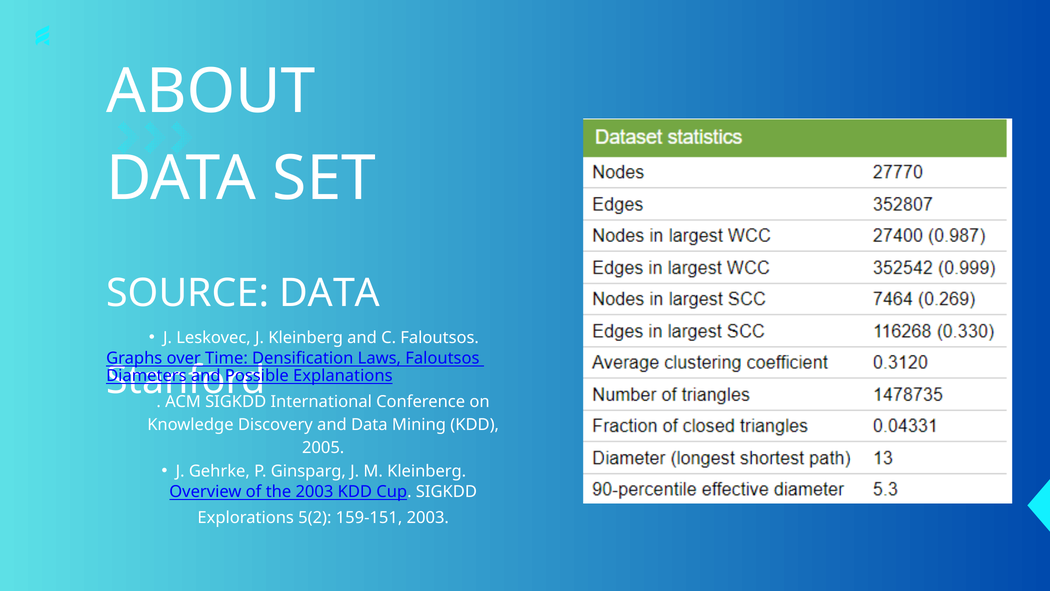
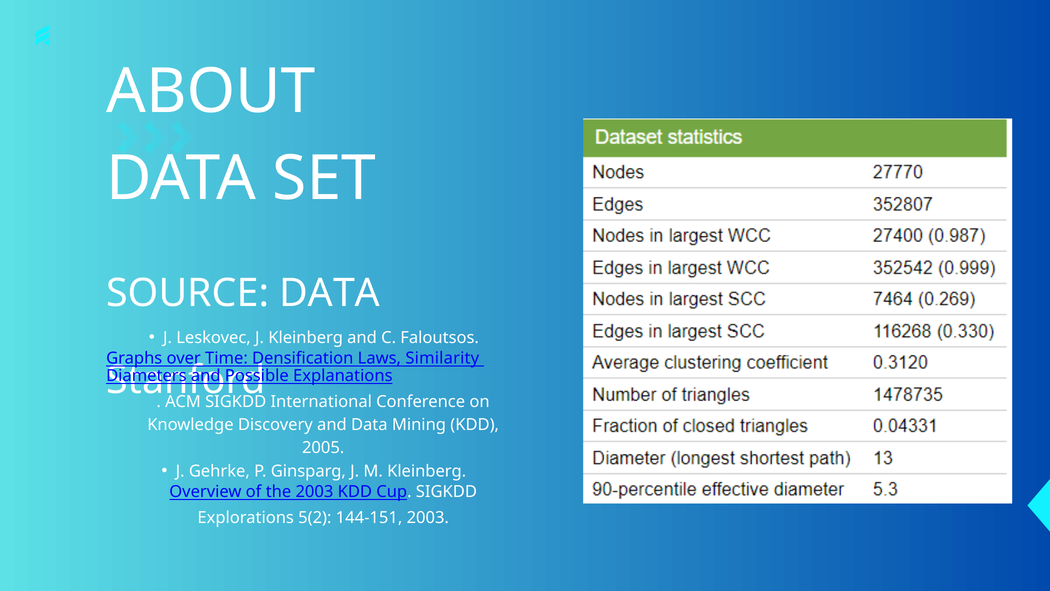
Laws Faloutsos: Faloutsos -> Similarity
159-151: 159-151 -> 144-151
